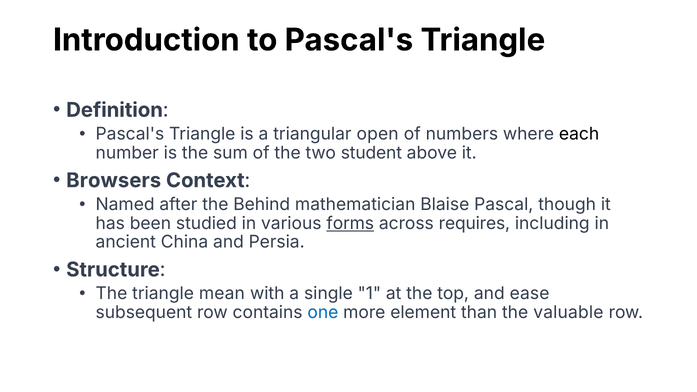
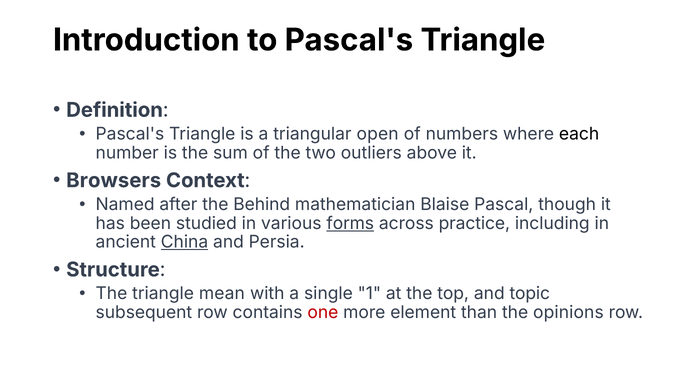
student: student -> outliers
requires: requires -> practice
China underline: none -> present
ease: ease -> topic
one colour: blue -> red
valuable: valuable -> opinions
